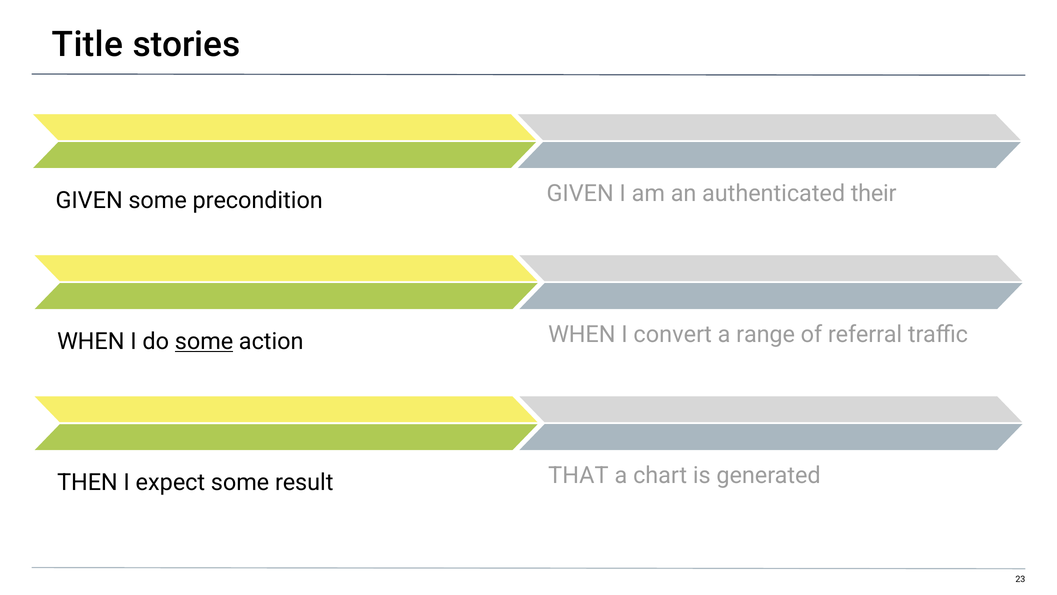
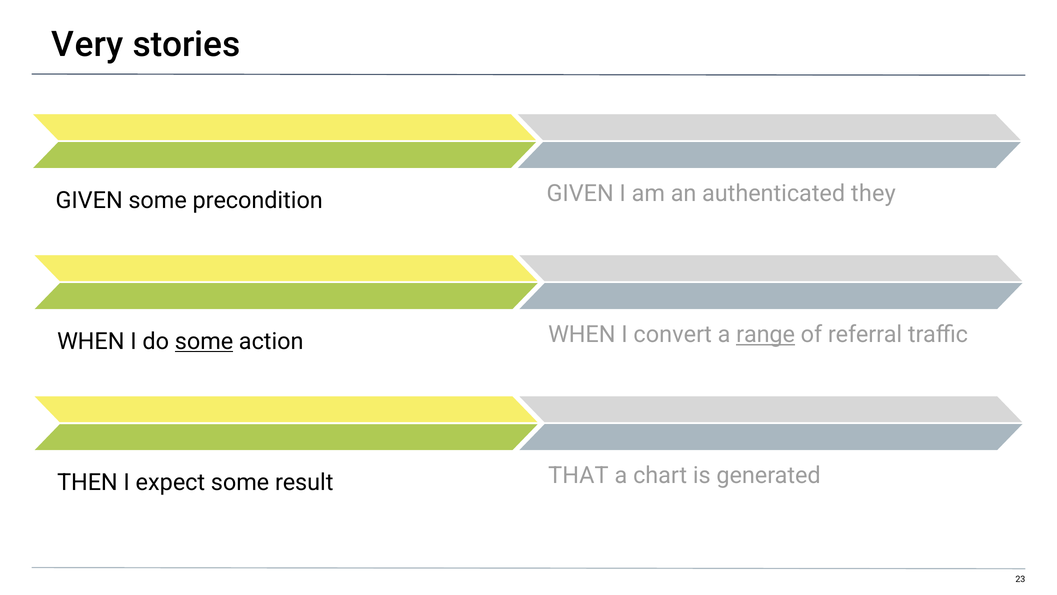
Title: Title -> Very
their: their -> they
range underline: none -> present
